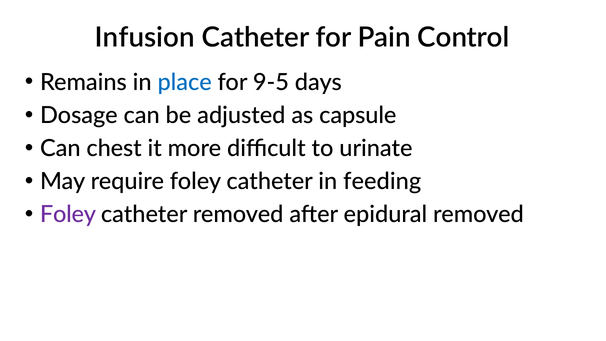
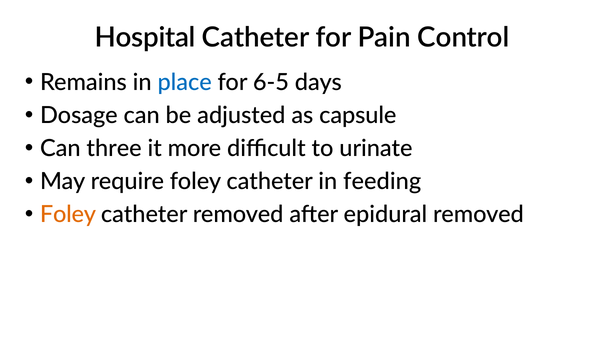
Infusion: Infusion -> Hospital
9-5: 9-5 -> 6-5
chest: chest -> three
Foley at (68, 215) colour: purple -> orange
